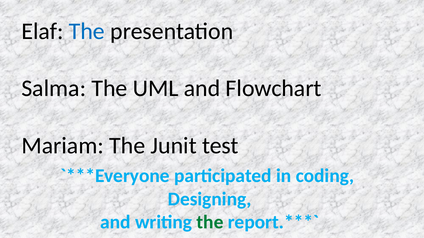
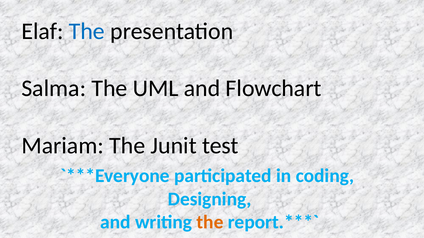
the at (210, 223) colour: green -> orange
